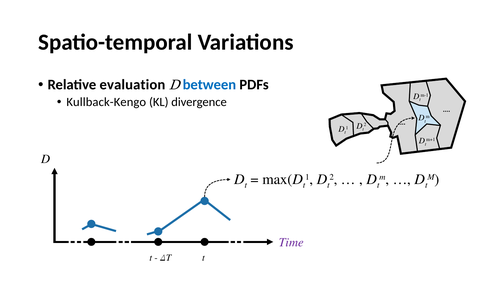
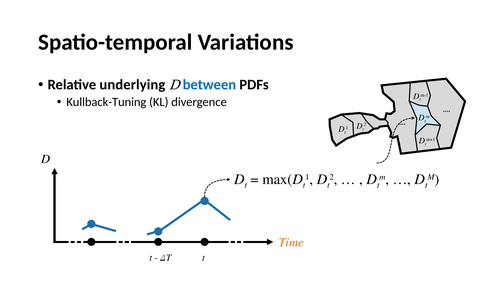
evaluation: evaluation -> underlying
Kullback-Kengo: Kullback-Kengo -> Kullback-Tuning
Time colour: purple -> orange
